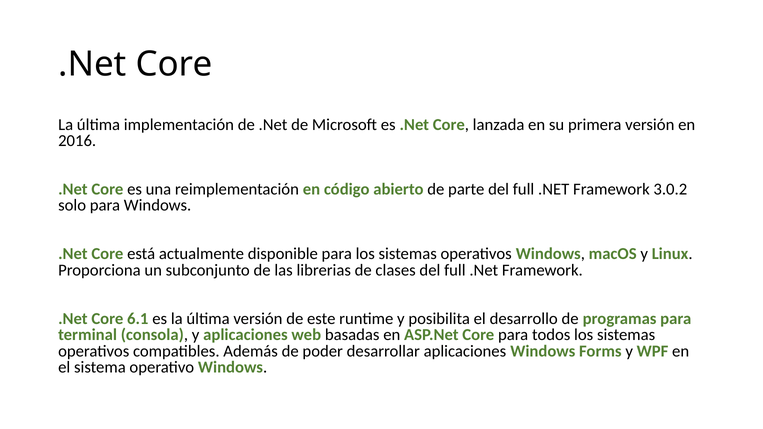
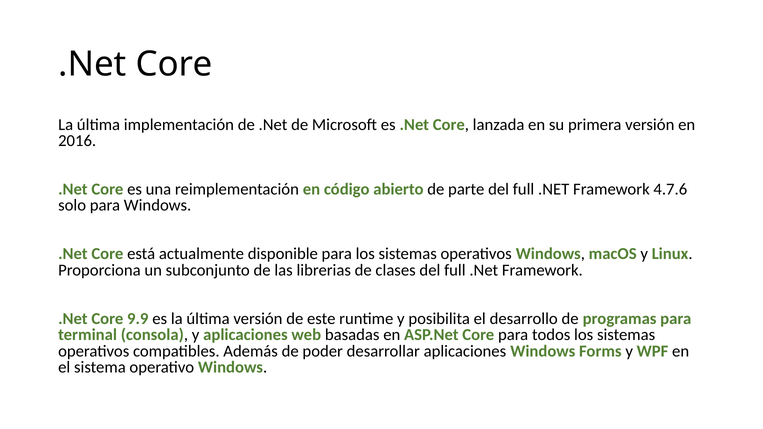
3.0.2: 3.0.2 -> 4.7.6
6.1: 6.1 -> 9.9
